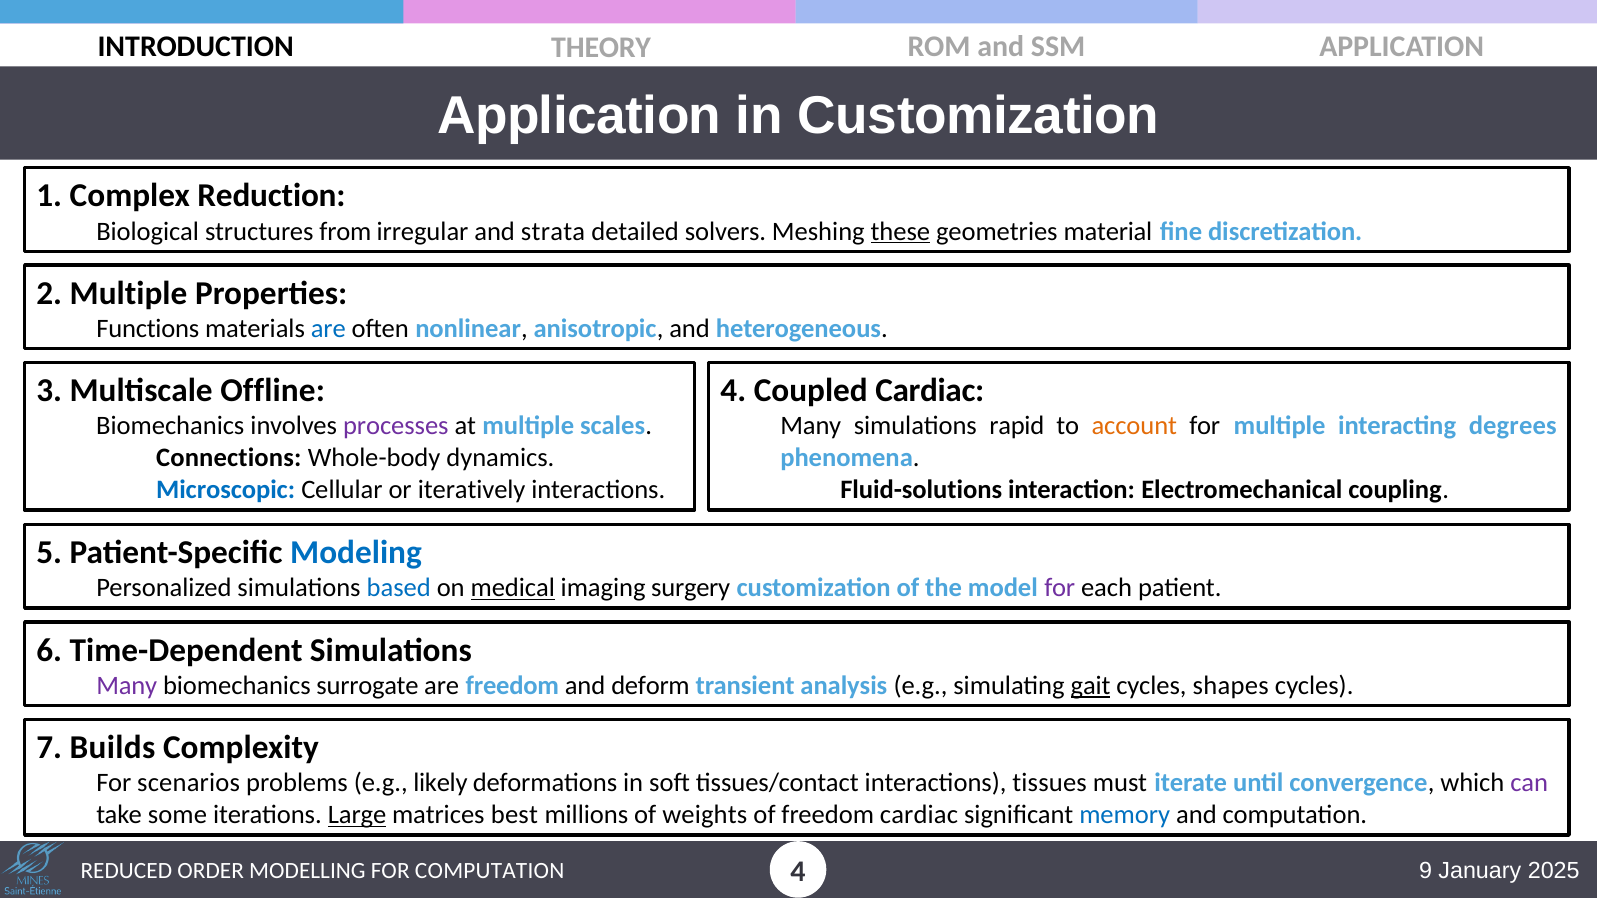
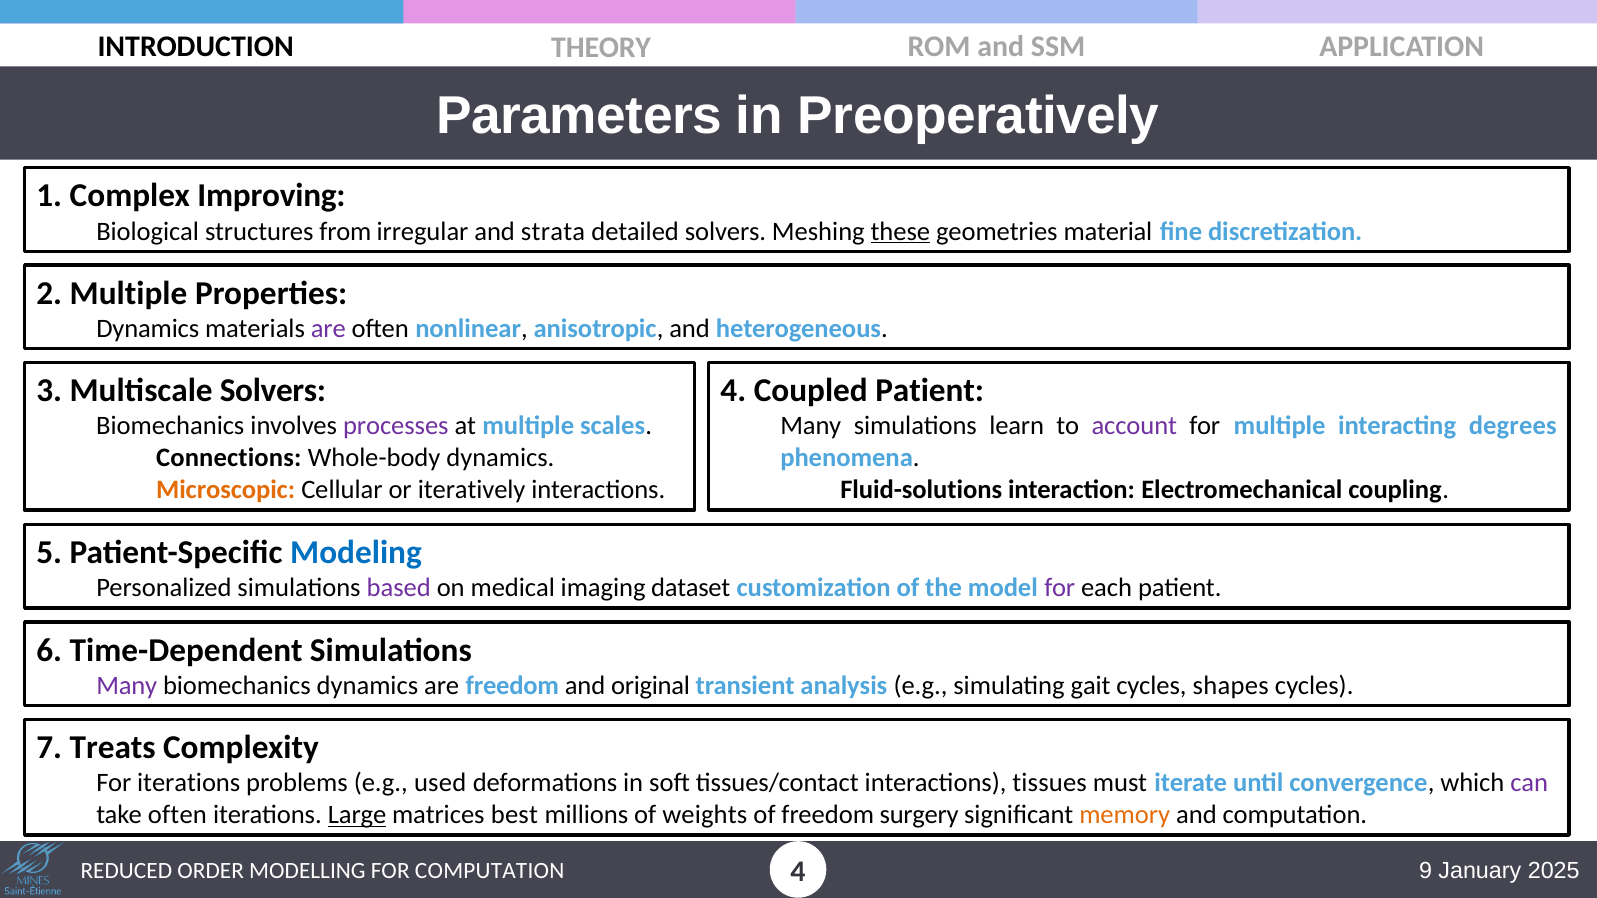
Application at (579, 116): Application -> Parameters
in Customization: Customization -> Preoperatively
Reduction: Reduction -> Improving
Functions at (148, 329): Functions -> Dynamics
are at (328, 329) colour: blue -> purple
Multiscale Offline: Offline -> Solvers
Coupled Cardiac: Cardiac -> Patient
rapid: rapid -> learn
account colour: orange -> purple
Microscopic colour: blue -> orange
based colour: blue -> purple
medical underline: present -> none
surgery: surgery -> dataset
biomechanics surrogate: surrogate -> dynamics
deform: deform -> original
gait underline: present -> none
Builds: Builds -> Treats
For scenarios: scenarios -> iterations
likely: likely -> used
take some: some -> often
freedom cardiac: cardiac -> surgery
memory colour: blue -> orange
